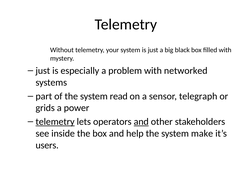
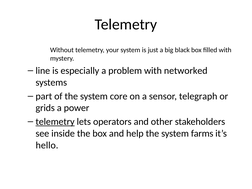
just at (43, 71): just -> line
read: read -> core
and at (141, 122) underline: present -> none
make: make -> farms
users: users -> hello
